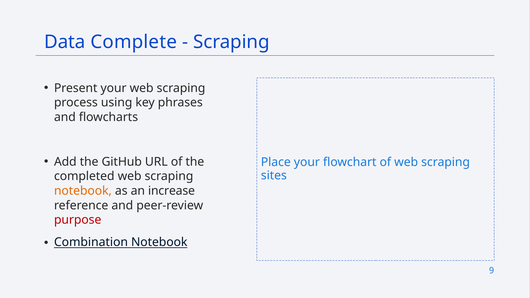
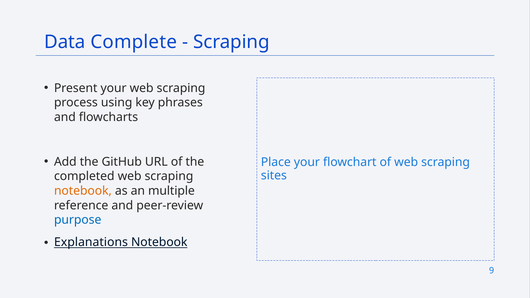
increase: increase -> multiple
purpose colour: red -> blue
Combination: Combination -> Explanations
